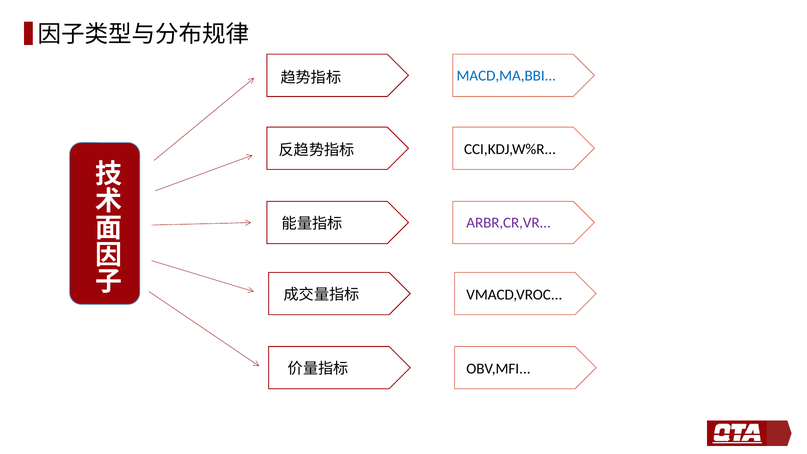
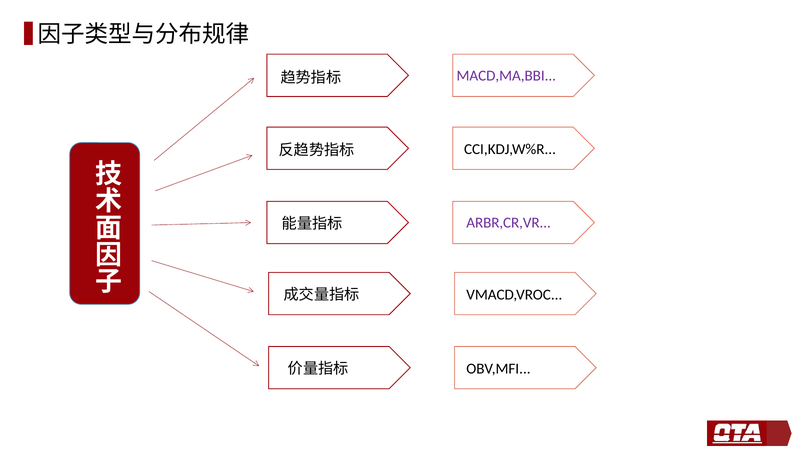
MACD,MA,BBI colour: blue -> purple
